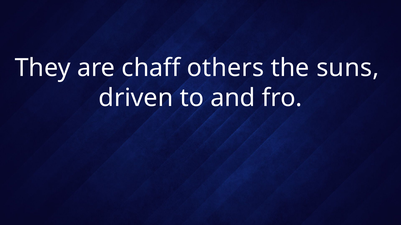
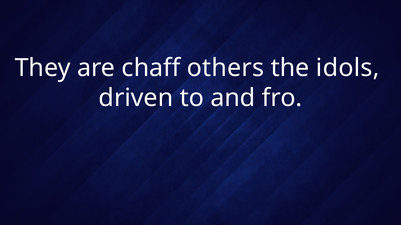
suns: suns -> idols
